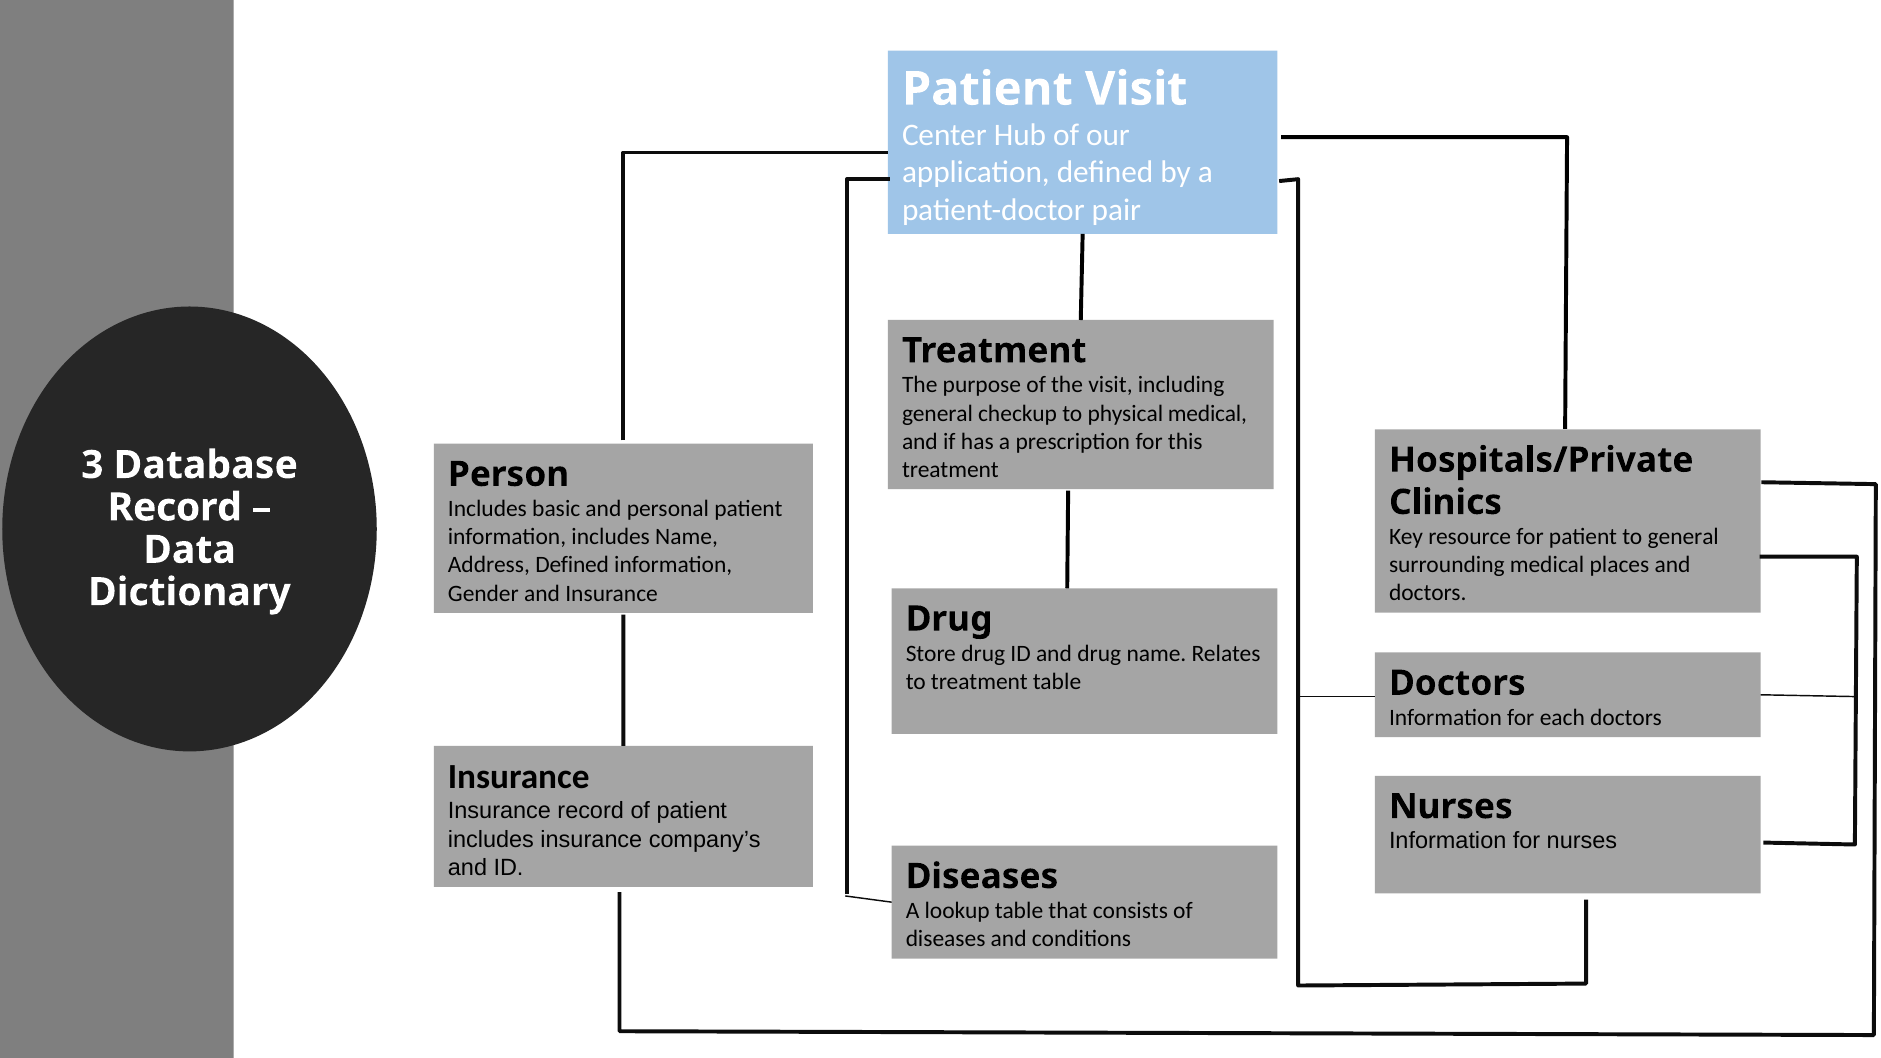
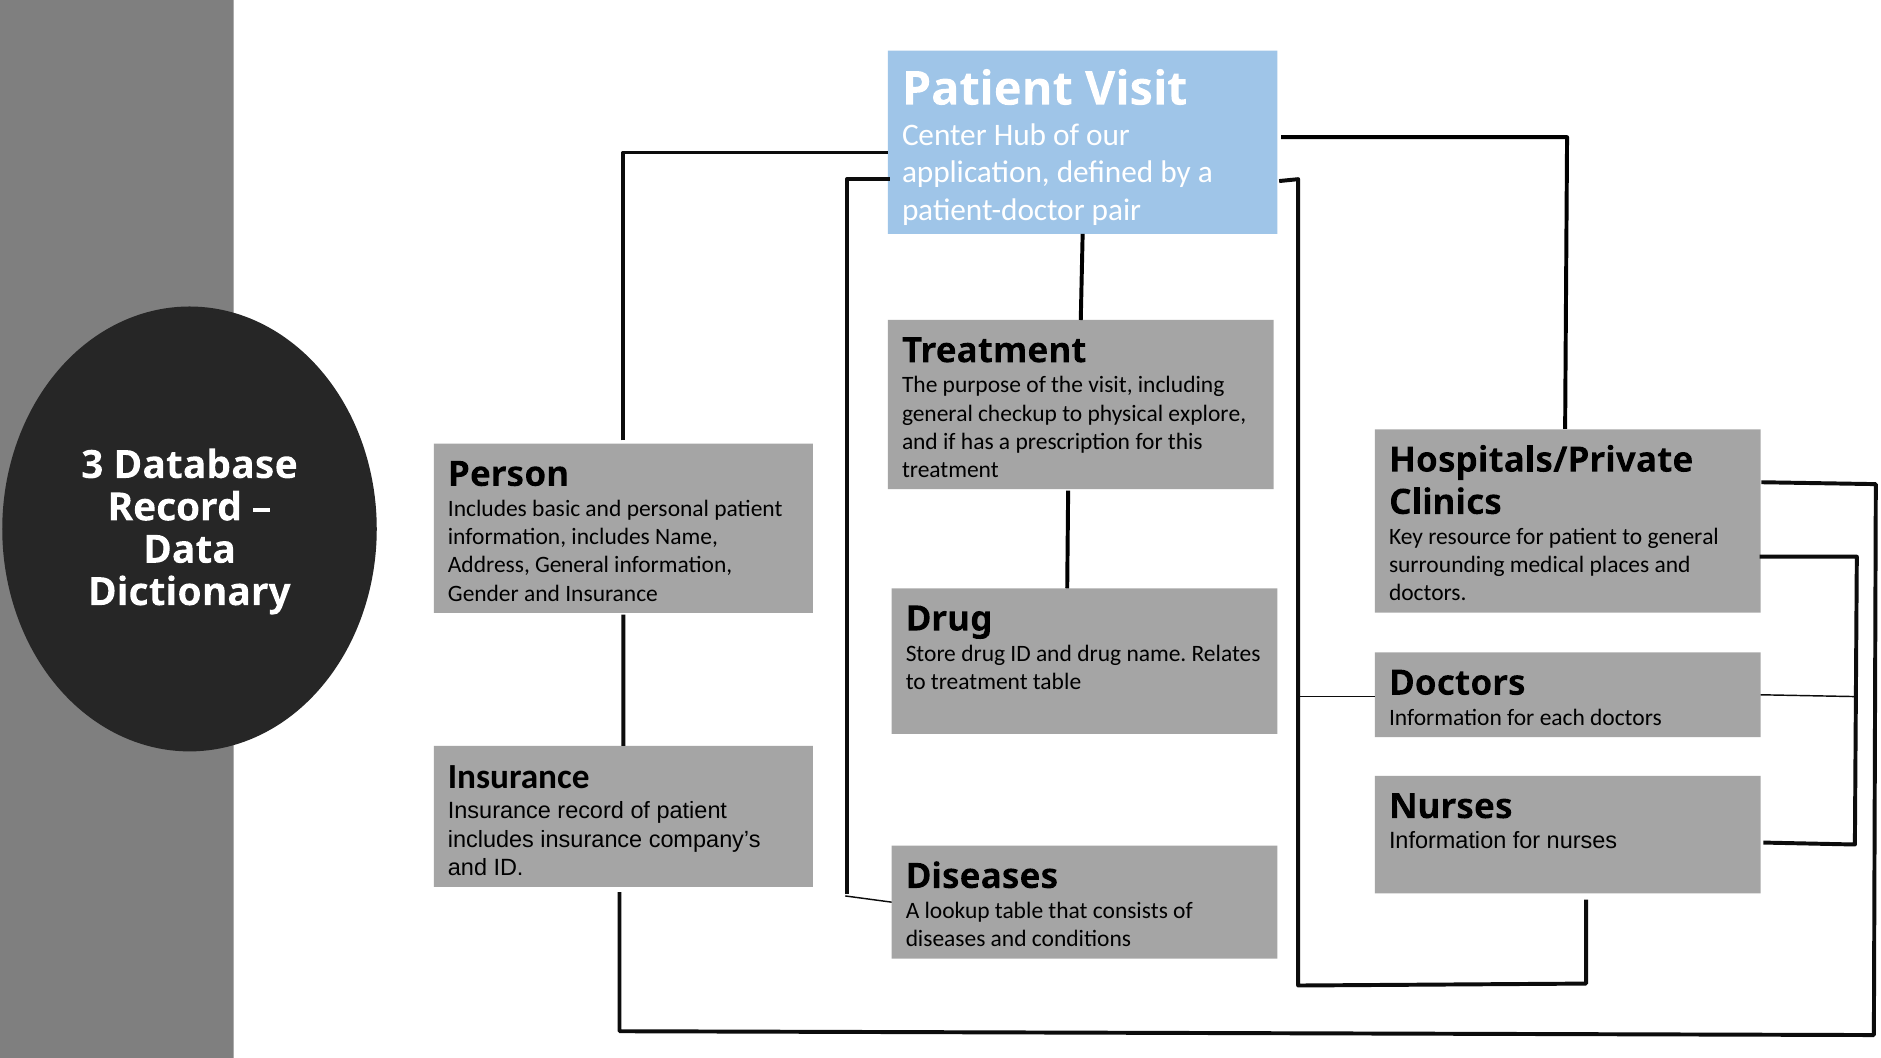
physical medical: medical -> explore
Address Defined: Defined -> General
